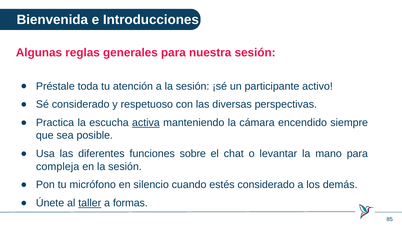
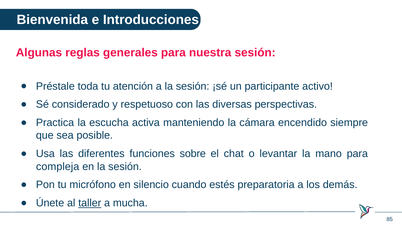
activa underline: present -> none
estés considerado: considerado -> preparatoria
formas: formas -> mucha
